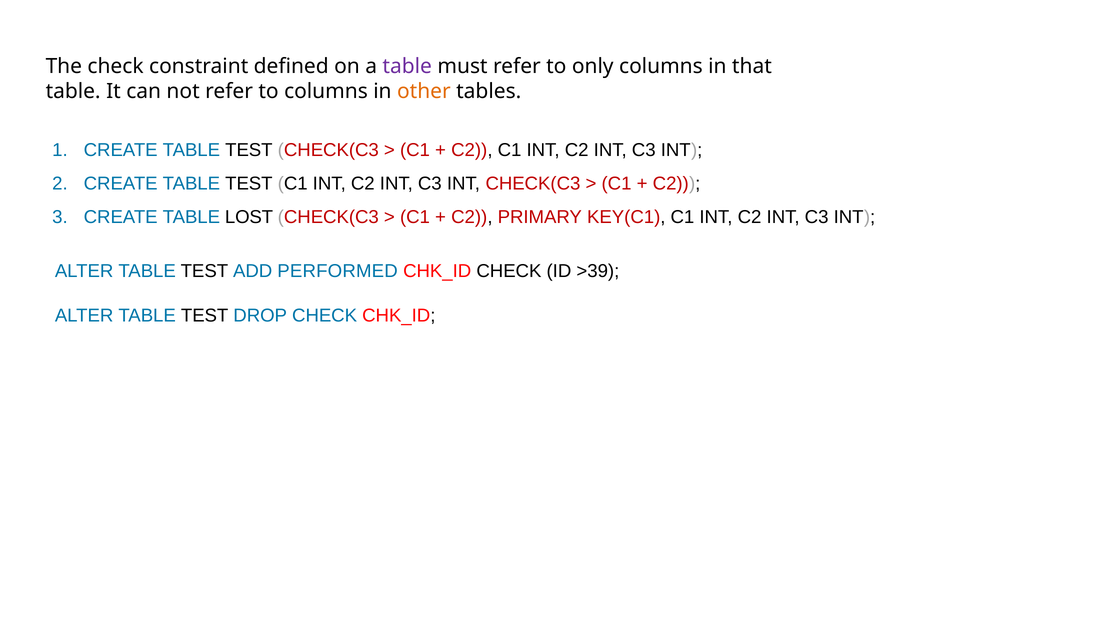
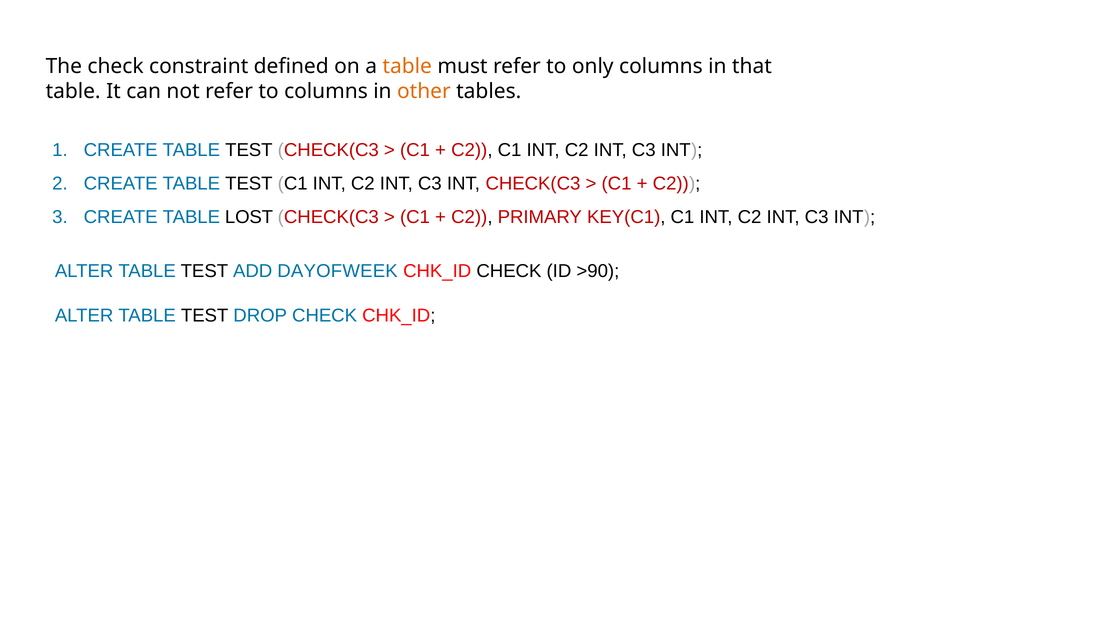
table at (407, 66) colour: purple -> orange
PERFORMED: PERFORMED -> DAYOFWEEK
>39: >39 -> >90
